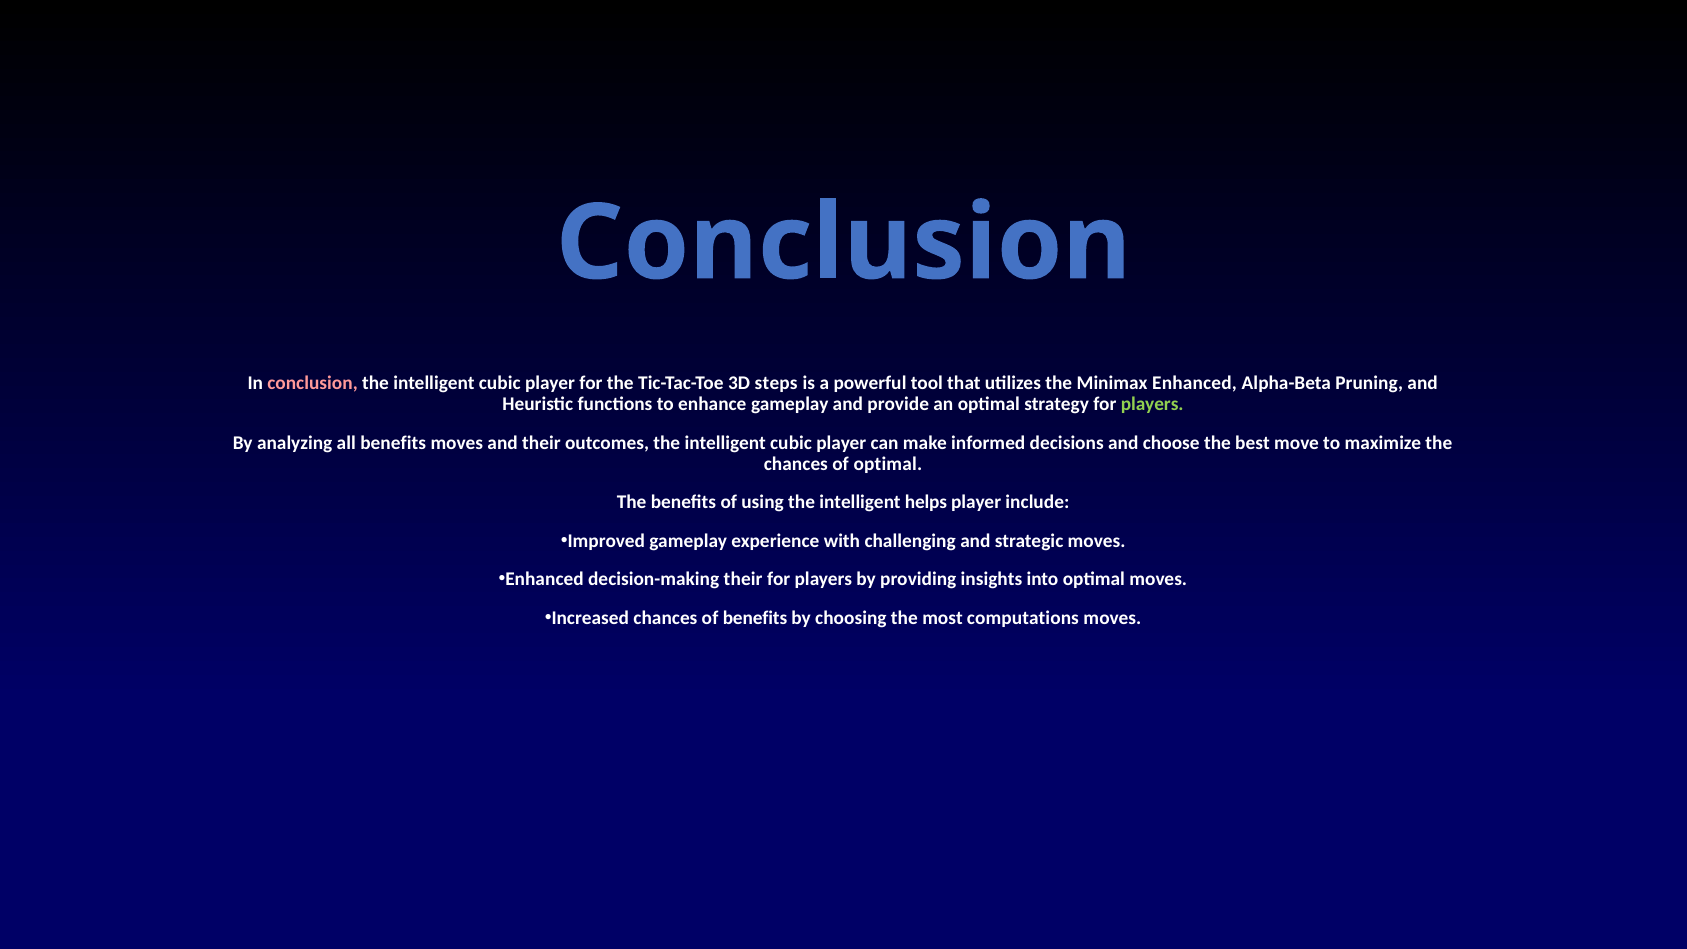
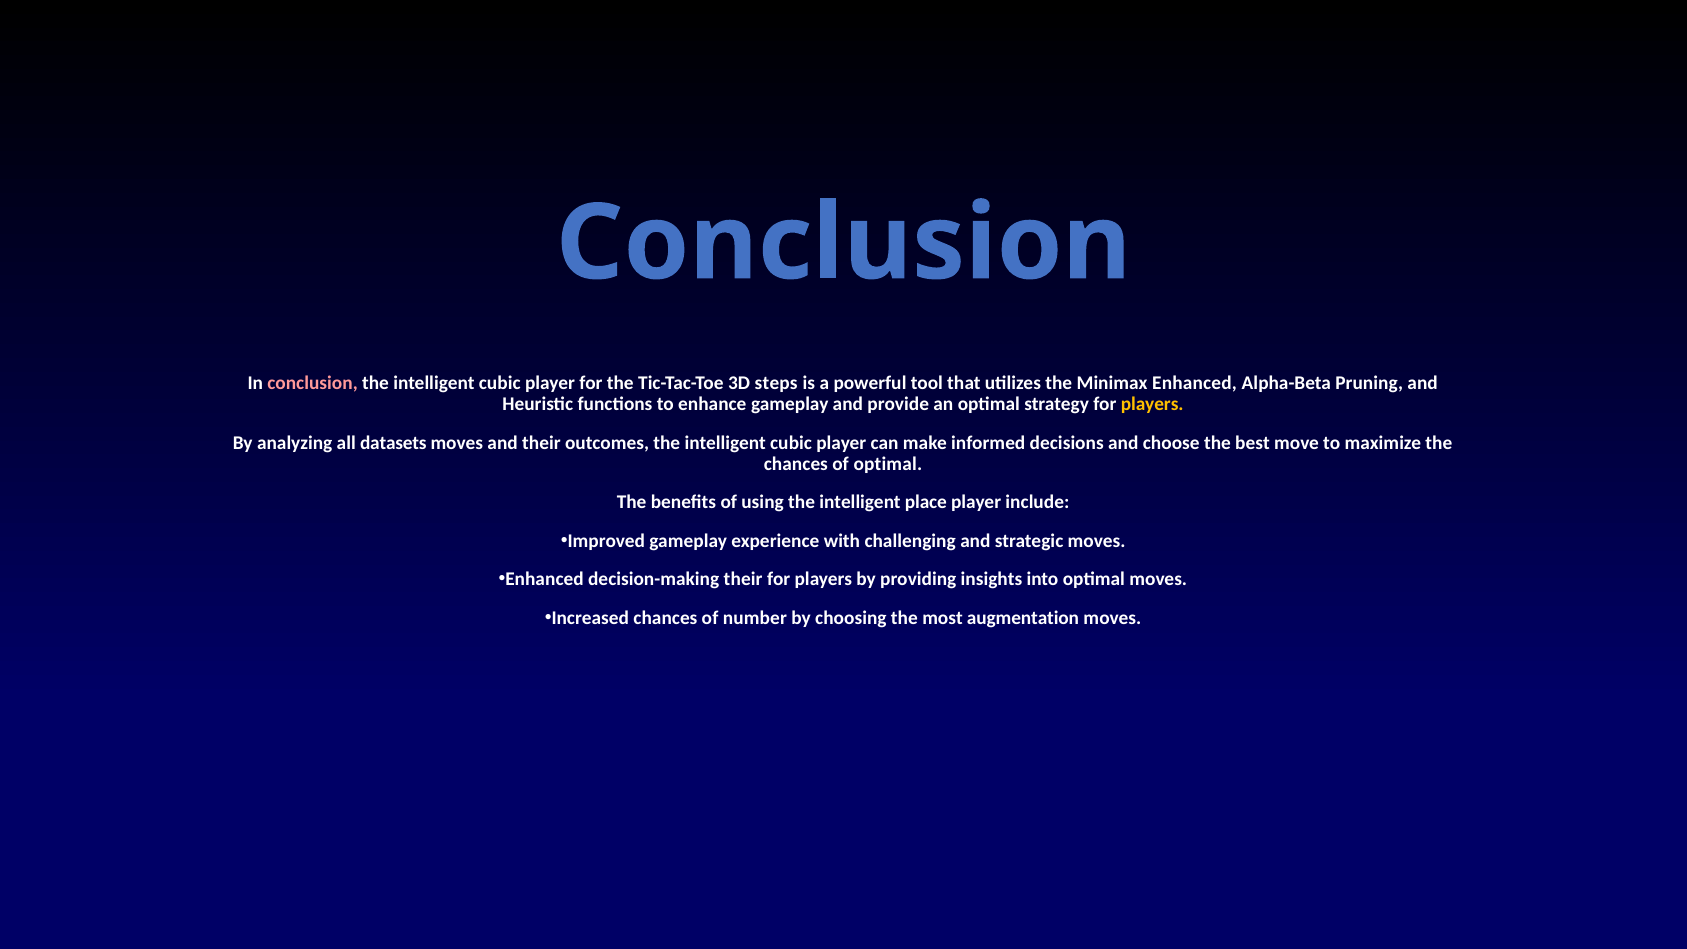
players at (1152, 404) colour: light green -> yellow
all benefits: benefits -> datasets
helps: helps -> place
of benefits: benefits -> number
computations: computations -> augmentation
